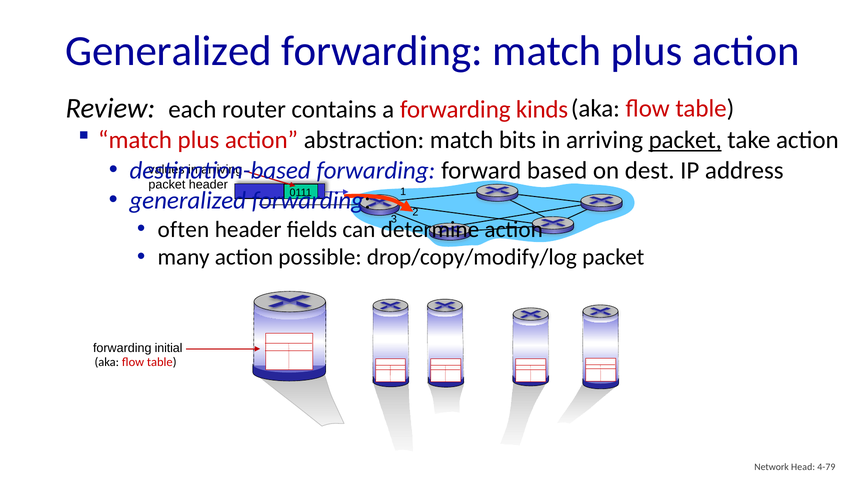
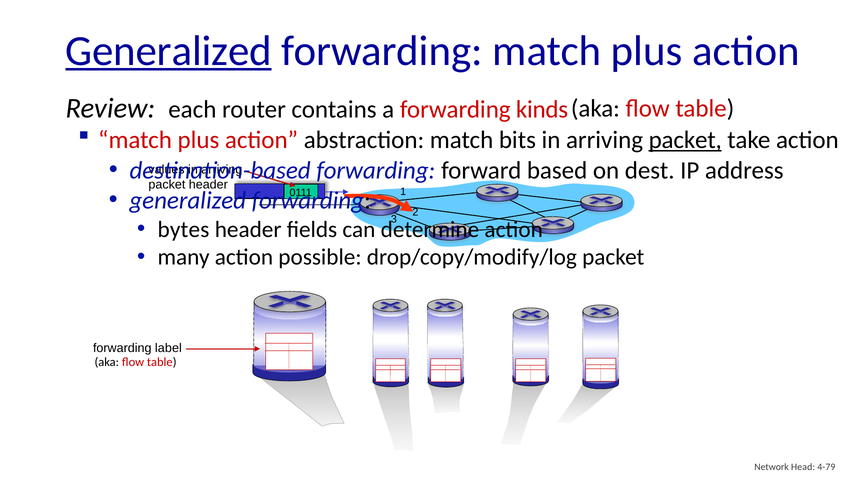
Generalized at (169, 51) underline: none -> present
often: often -> bytes
initial: initial -> label
